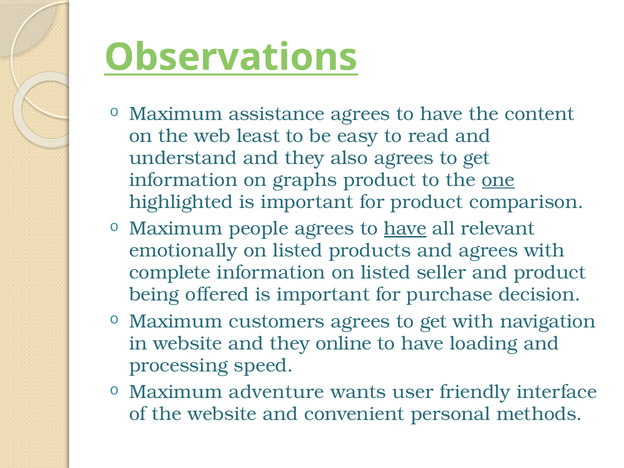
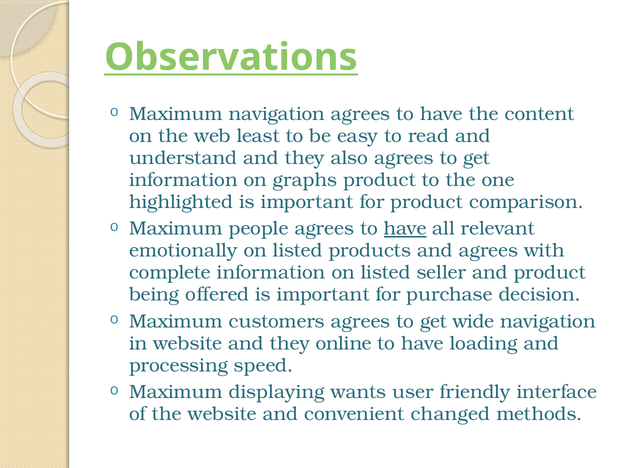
Maximum assistance: assistance -> navigation
one underline: present -> none
get with: with -> wide
adventure: adventure -> displaying
personal: personal -> changed
